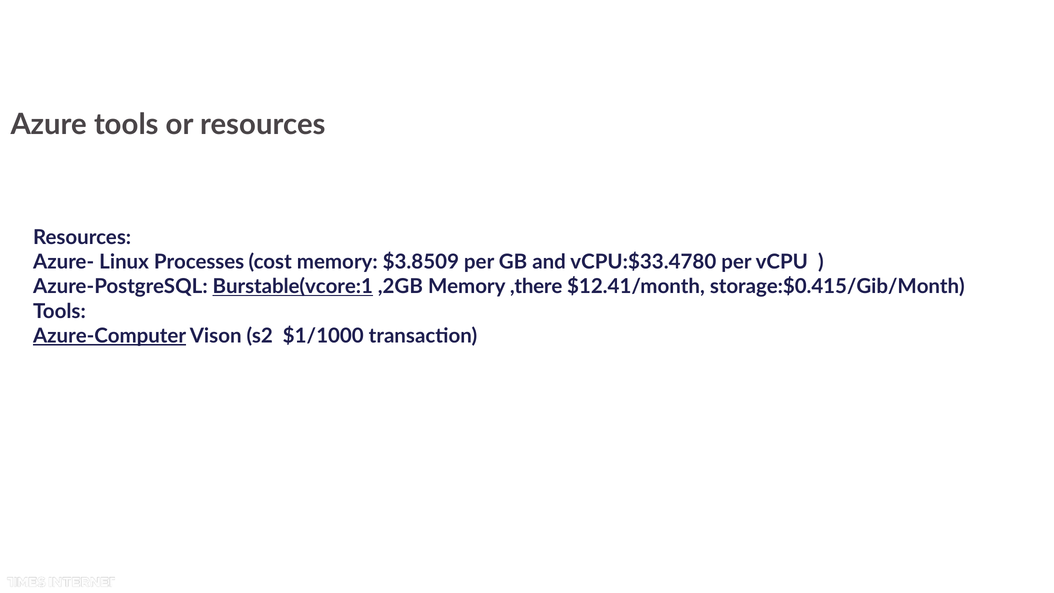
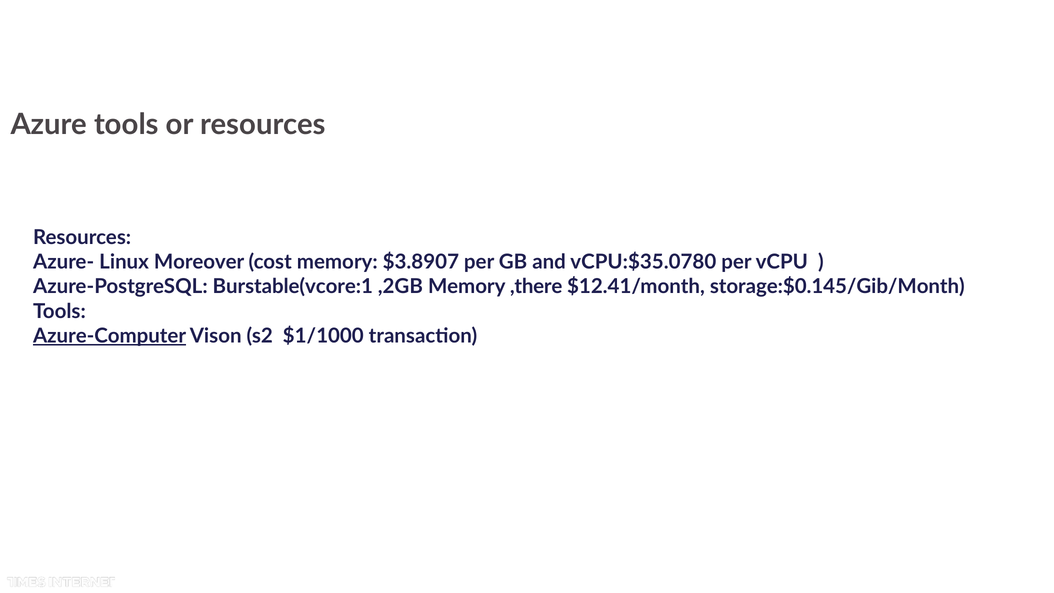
Processes: Processes -> Moreover
$3.8509: $3.8509 -> $3.8907
vCPU:$33.4780: vCPU:$33.4780 -> vCPU:$35.0780
Burstable(vcore:1 underline: present -> none
storage:$0.415/Gib/Month: storage:$0.415/Gib/Month -> storage:$0.145/Gib/Month
